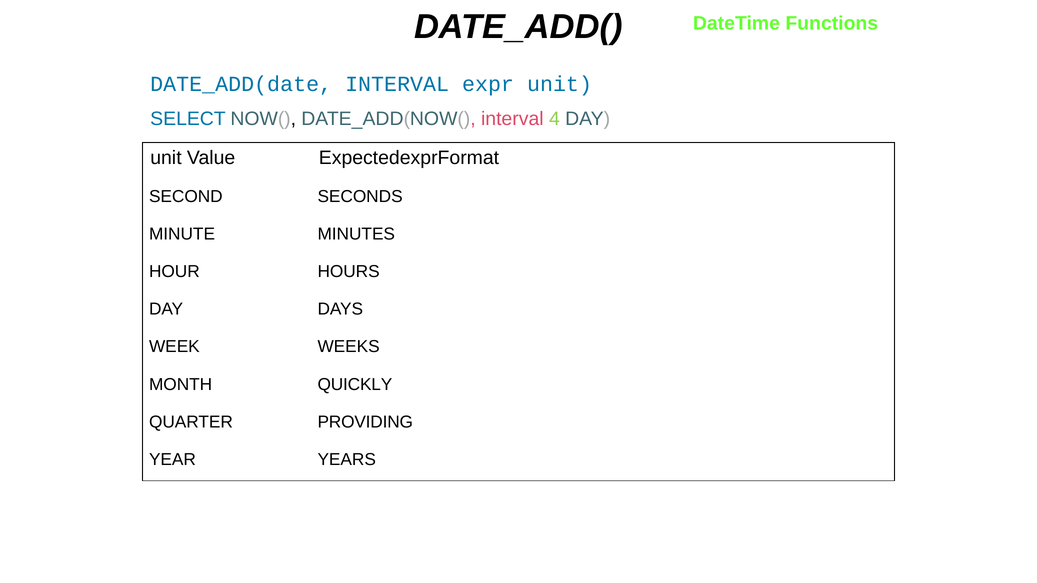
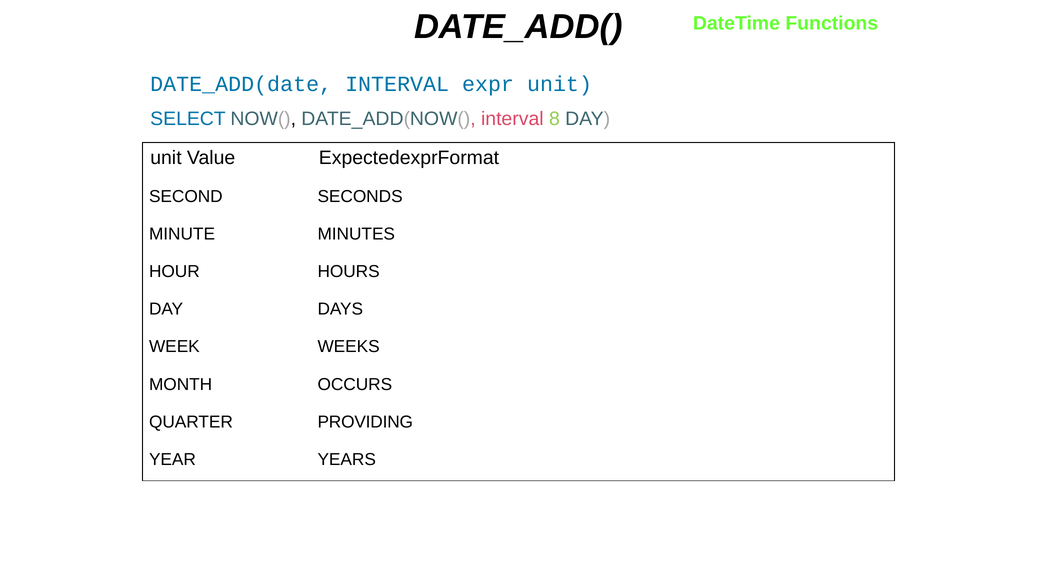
4: 4 -> 8
QUICKLY: QUICKLY -> OCCURS
